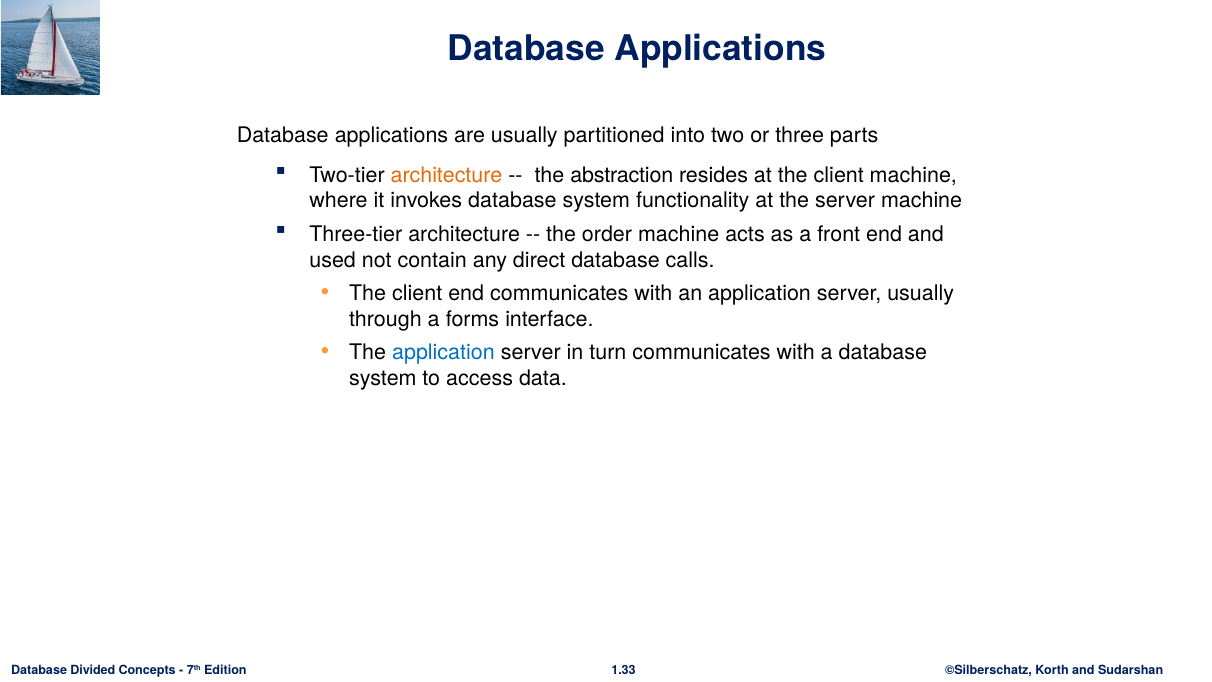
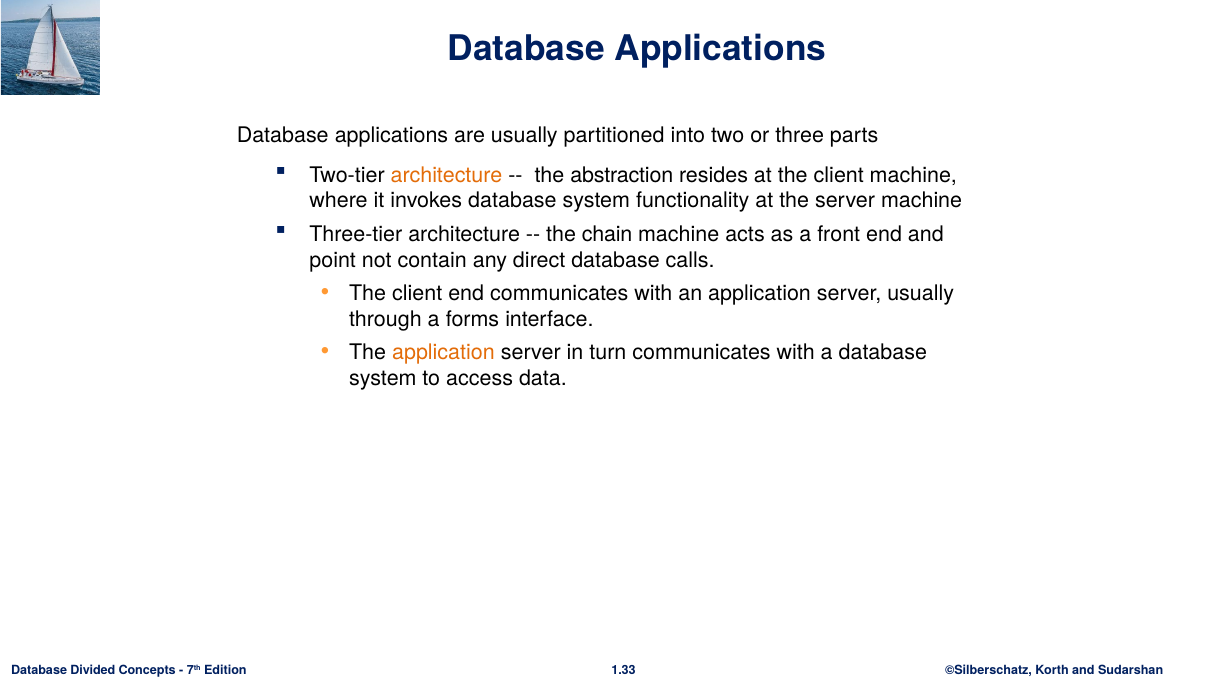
order: order -> chain
used: used -> point
application at (443, 352) colour: blue -> orange
